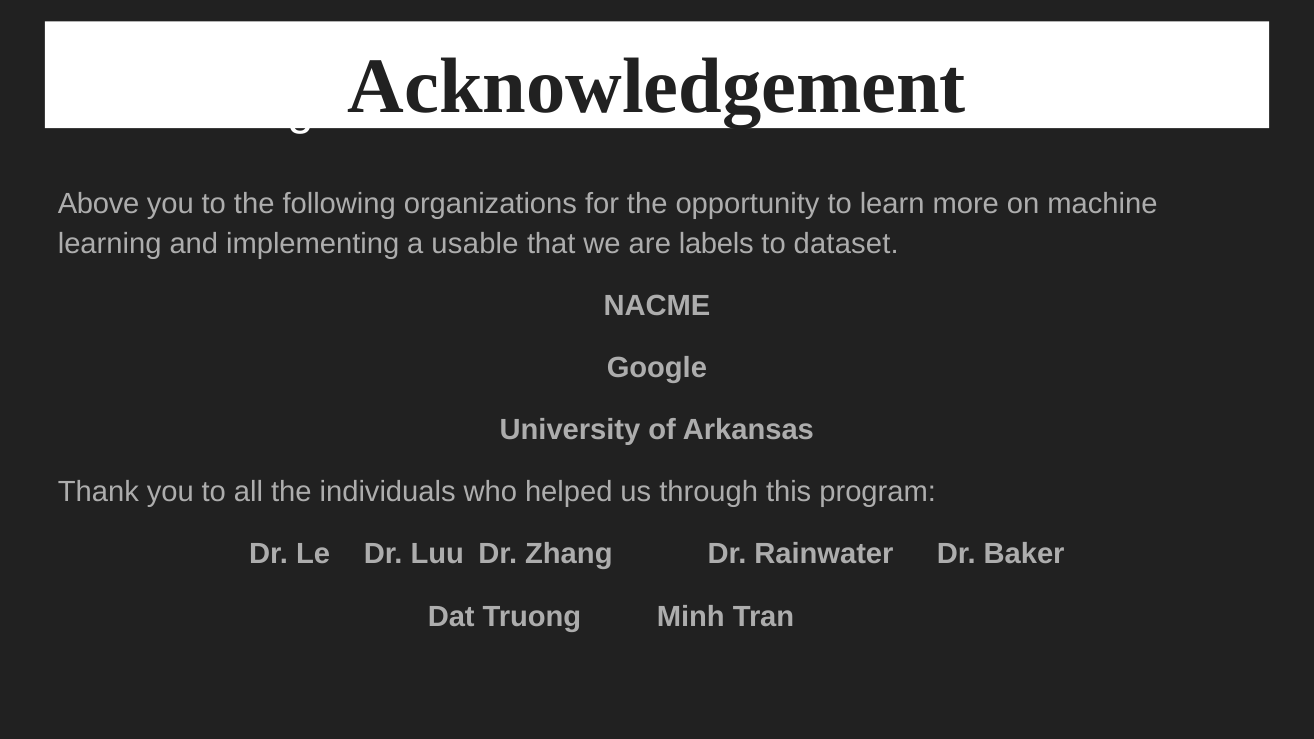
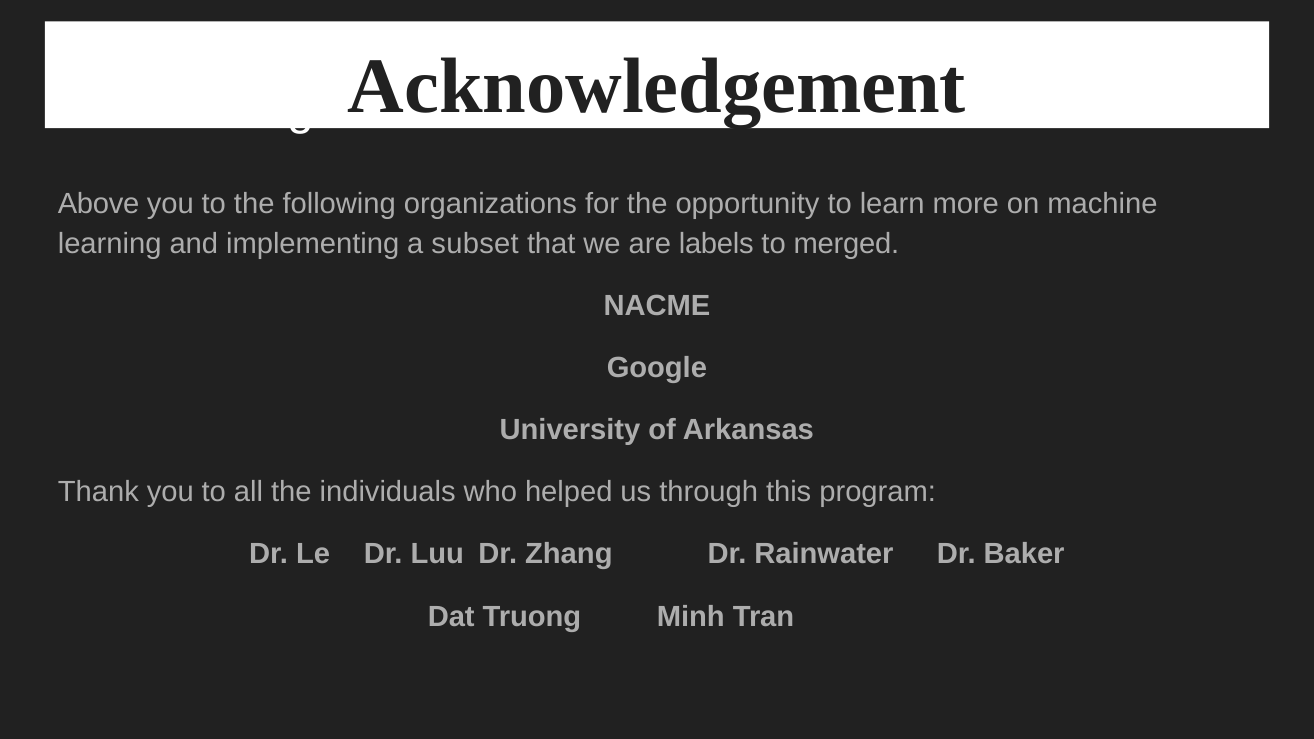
usable: usable -> subset
dataset: dataset -> merged
